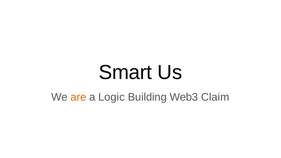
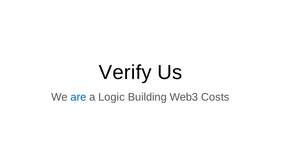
Smart: Smart -> Verify
are colour: orange -> blue
Claim: Claim -> Costs
